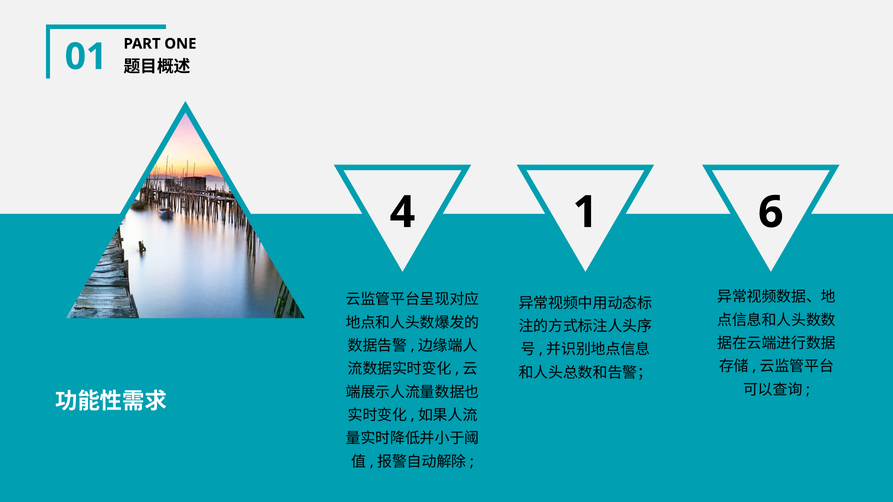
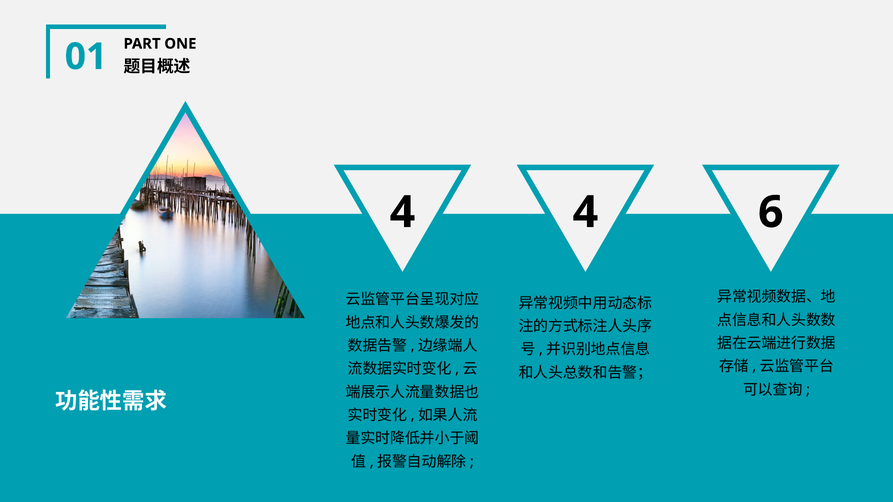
4 1: 1 -> 4
